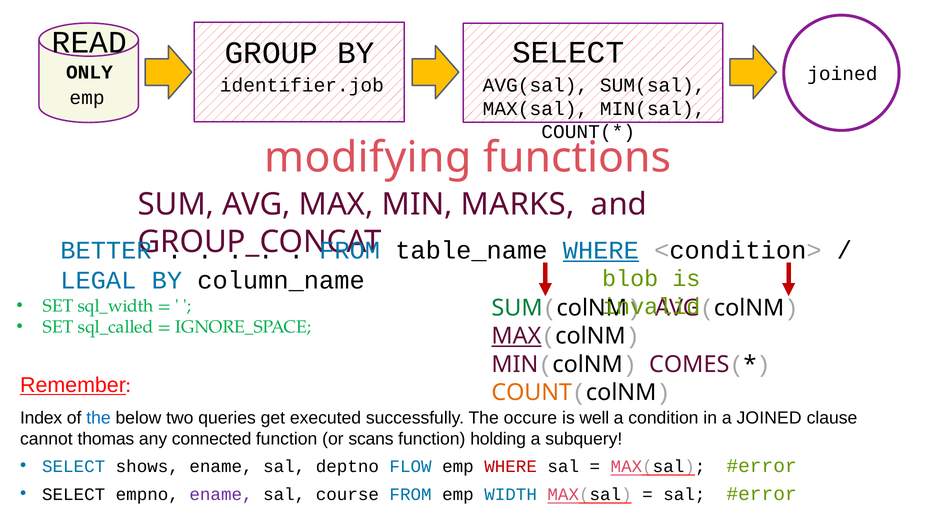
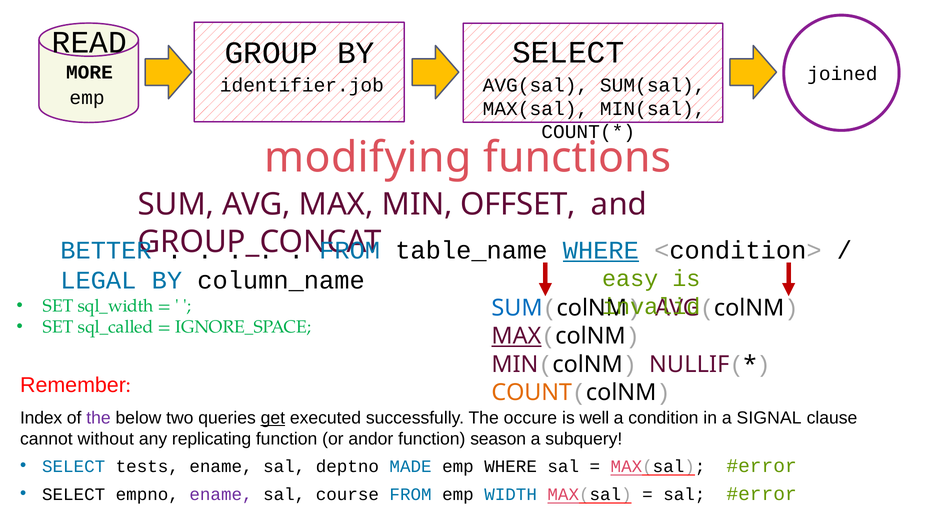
ONLY: ONLY -> MORE
MARKS: MARKS -> OFFSET
blob: blob -> easy
SUM at (517, 308) colour: green -> blue
COMES: COMES -> NULLIF
Remember underline: present -> none
the at (98, 418) colour: blue -> purple
get underline: none -> present
a JOINED: JOINED -> SIGNAL
thomas: thomas -> without
connected: connected -> replicating
scans: scans -> andor
holding: holding -> season
shows: shows -> tests
FLOW: FLOW -> MADE
WHERE at (511, 467) colour: red -> black
